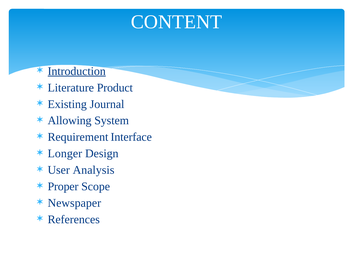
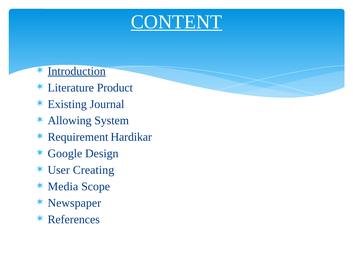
CONTENT underline: none -> present
Interface: Interface -> Hardikar
Longer: Longer -> Google
Analysis: Analysis -> Creating
Proper: Proper -> Media
